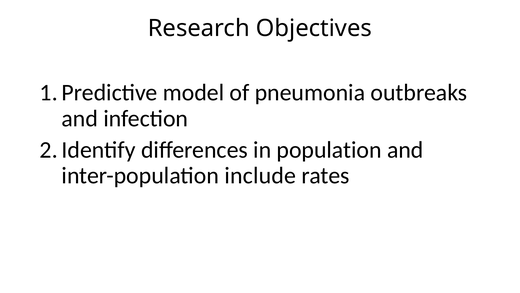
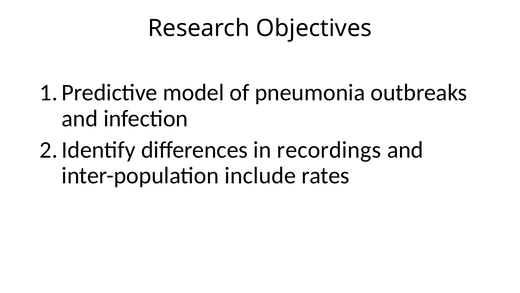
population: population -> recordings
